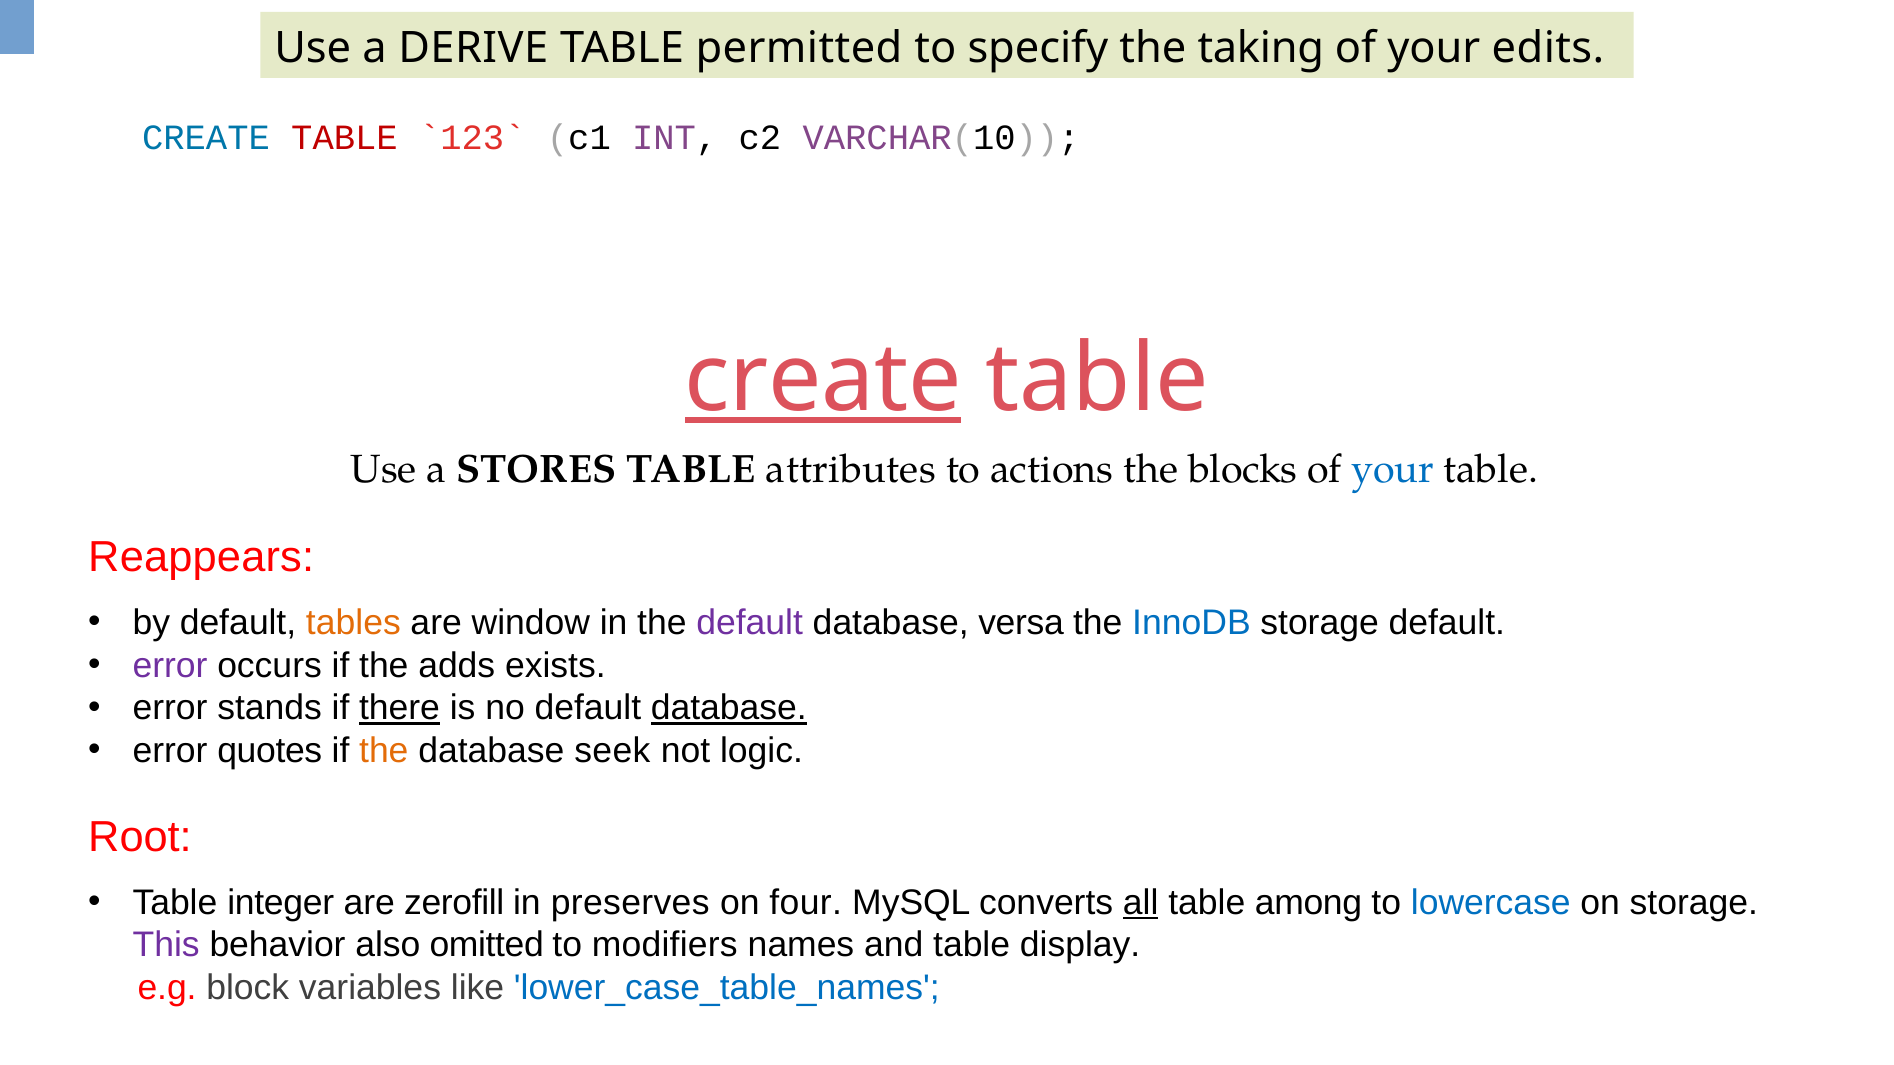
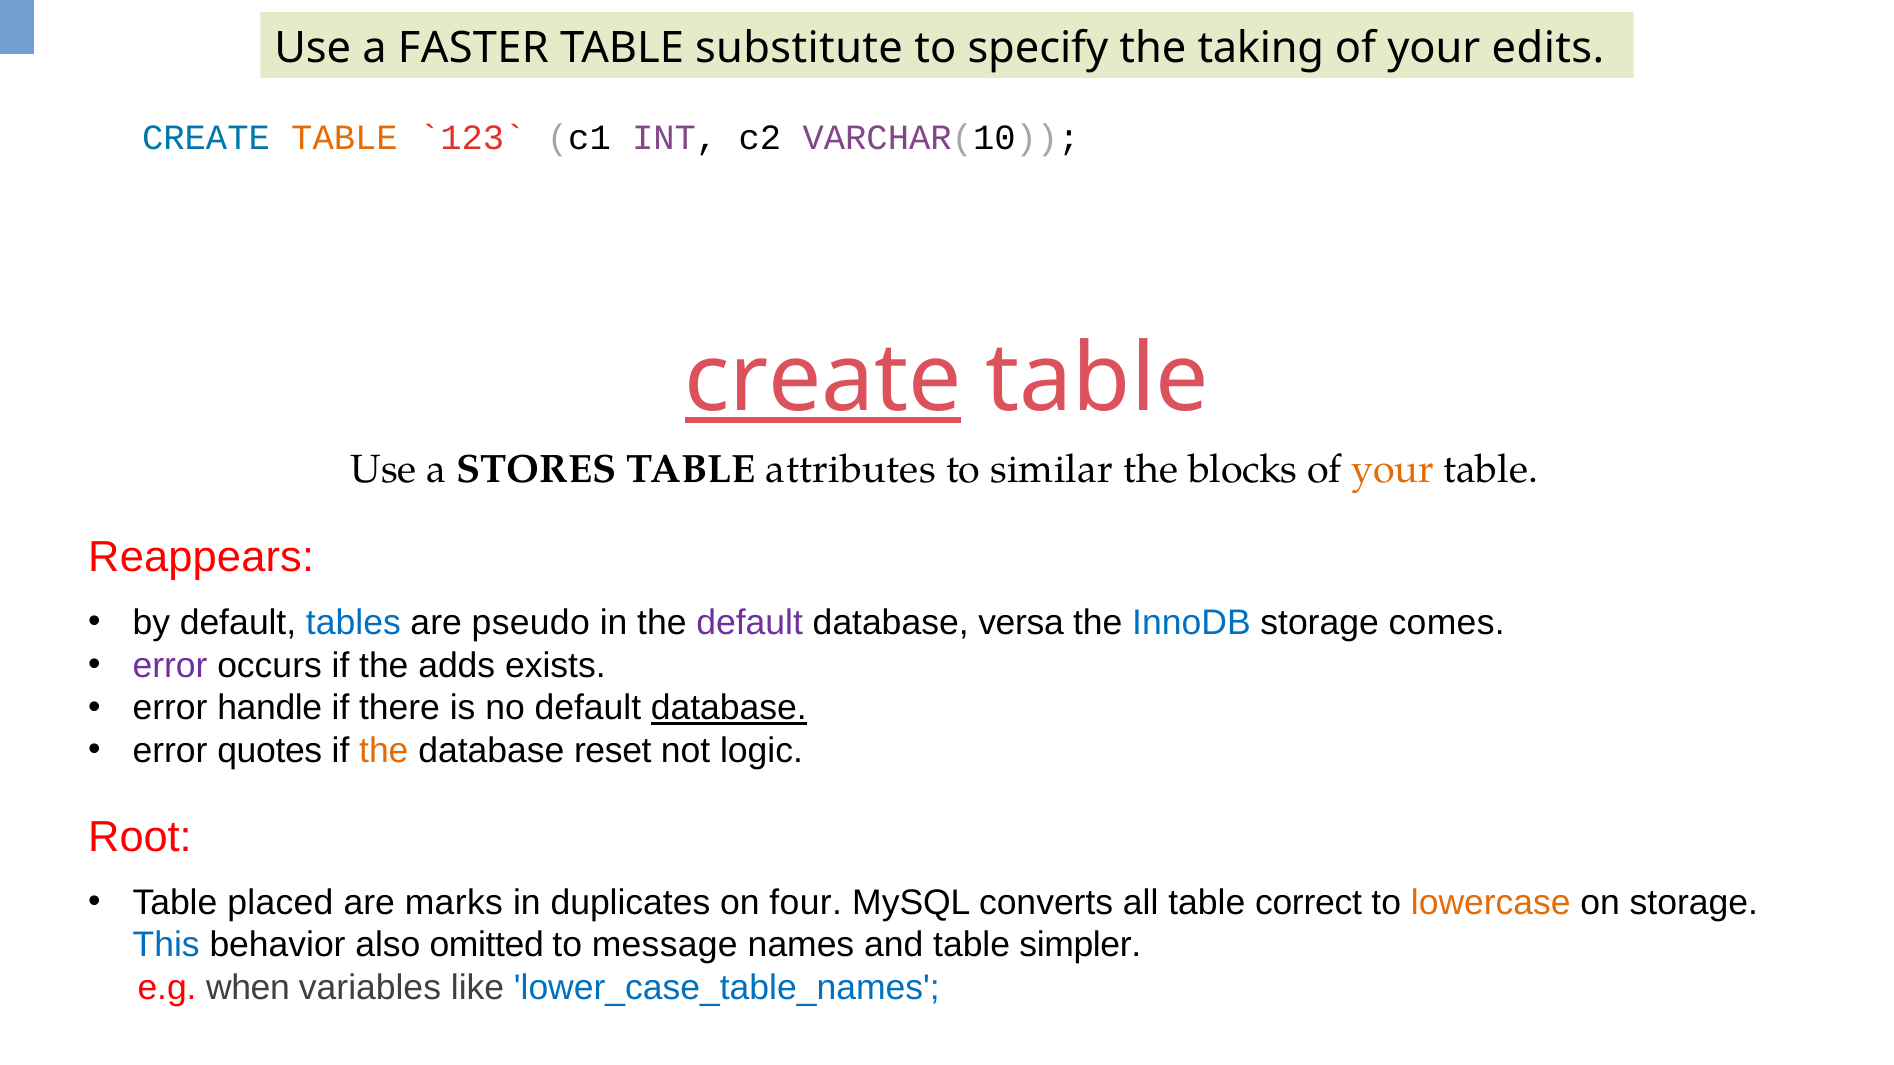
DERIVE: DERIVE -> FASTER
permitted: permitted -> substitute
TABLE at (344, 138) colour: red -> orange
actions: actions -> similar
your at (1393, 470) colour: blue -> orange
tables colour: orange -> blue
window: window -> pseudo
storage default: default -> comes
stands: stands -> handle
there underline: present -> none
seek: seek -> reset
integer: integer -> placed
zerofill: zerofill -> marks
preserves: preserves -> duplicates
all underline: present -> none
among: among -> correct
lowercase colour: blue -> orange
This colour: purple -> blue
modifiers: modifiers -> message
display: display -> simpler
block: block -> when
